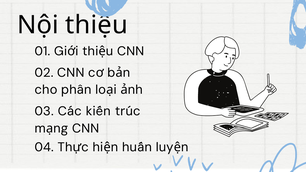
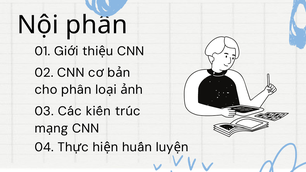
Nội thiệu: thiệu -> phân
